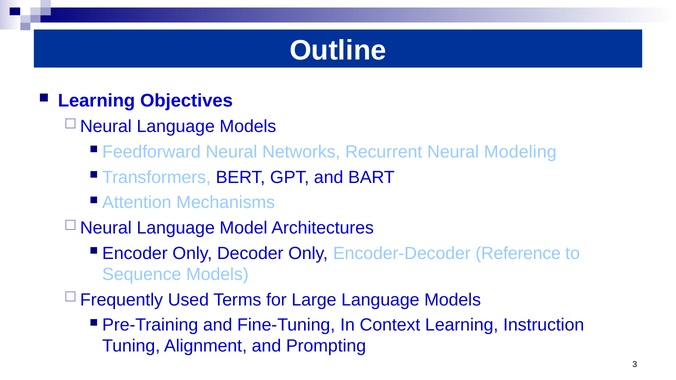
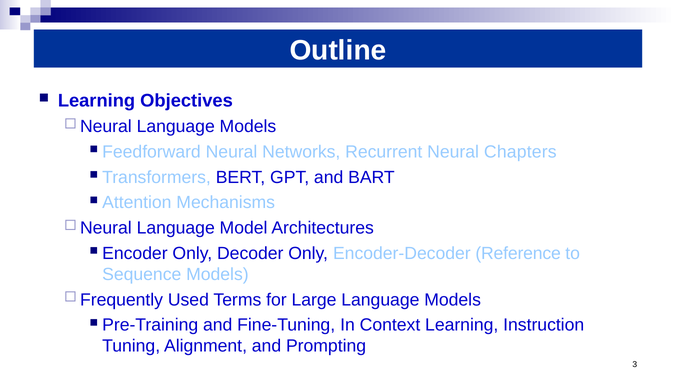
Modeling: Modeling -> Chapters
